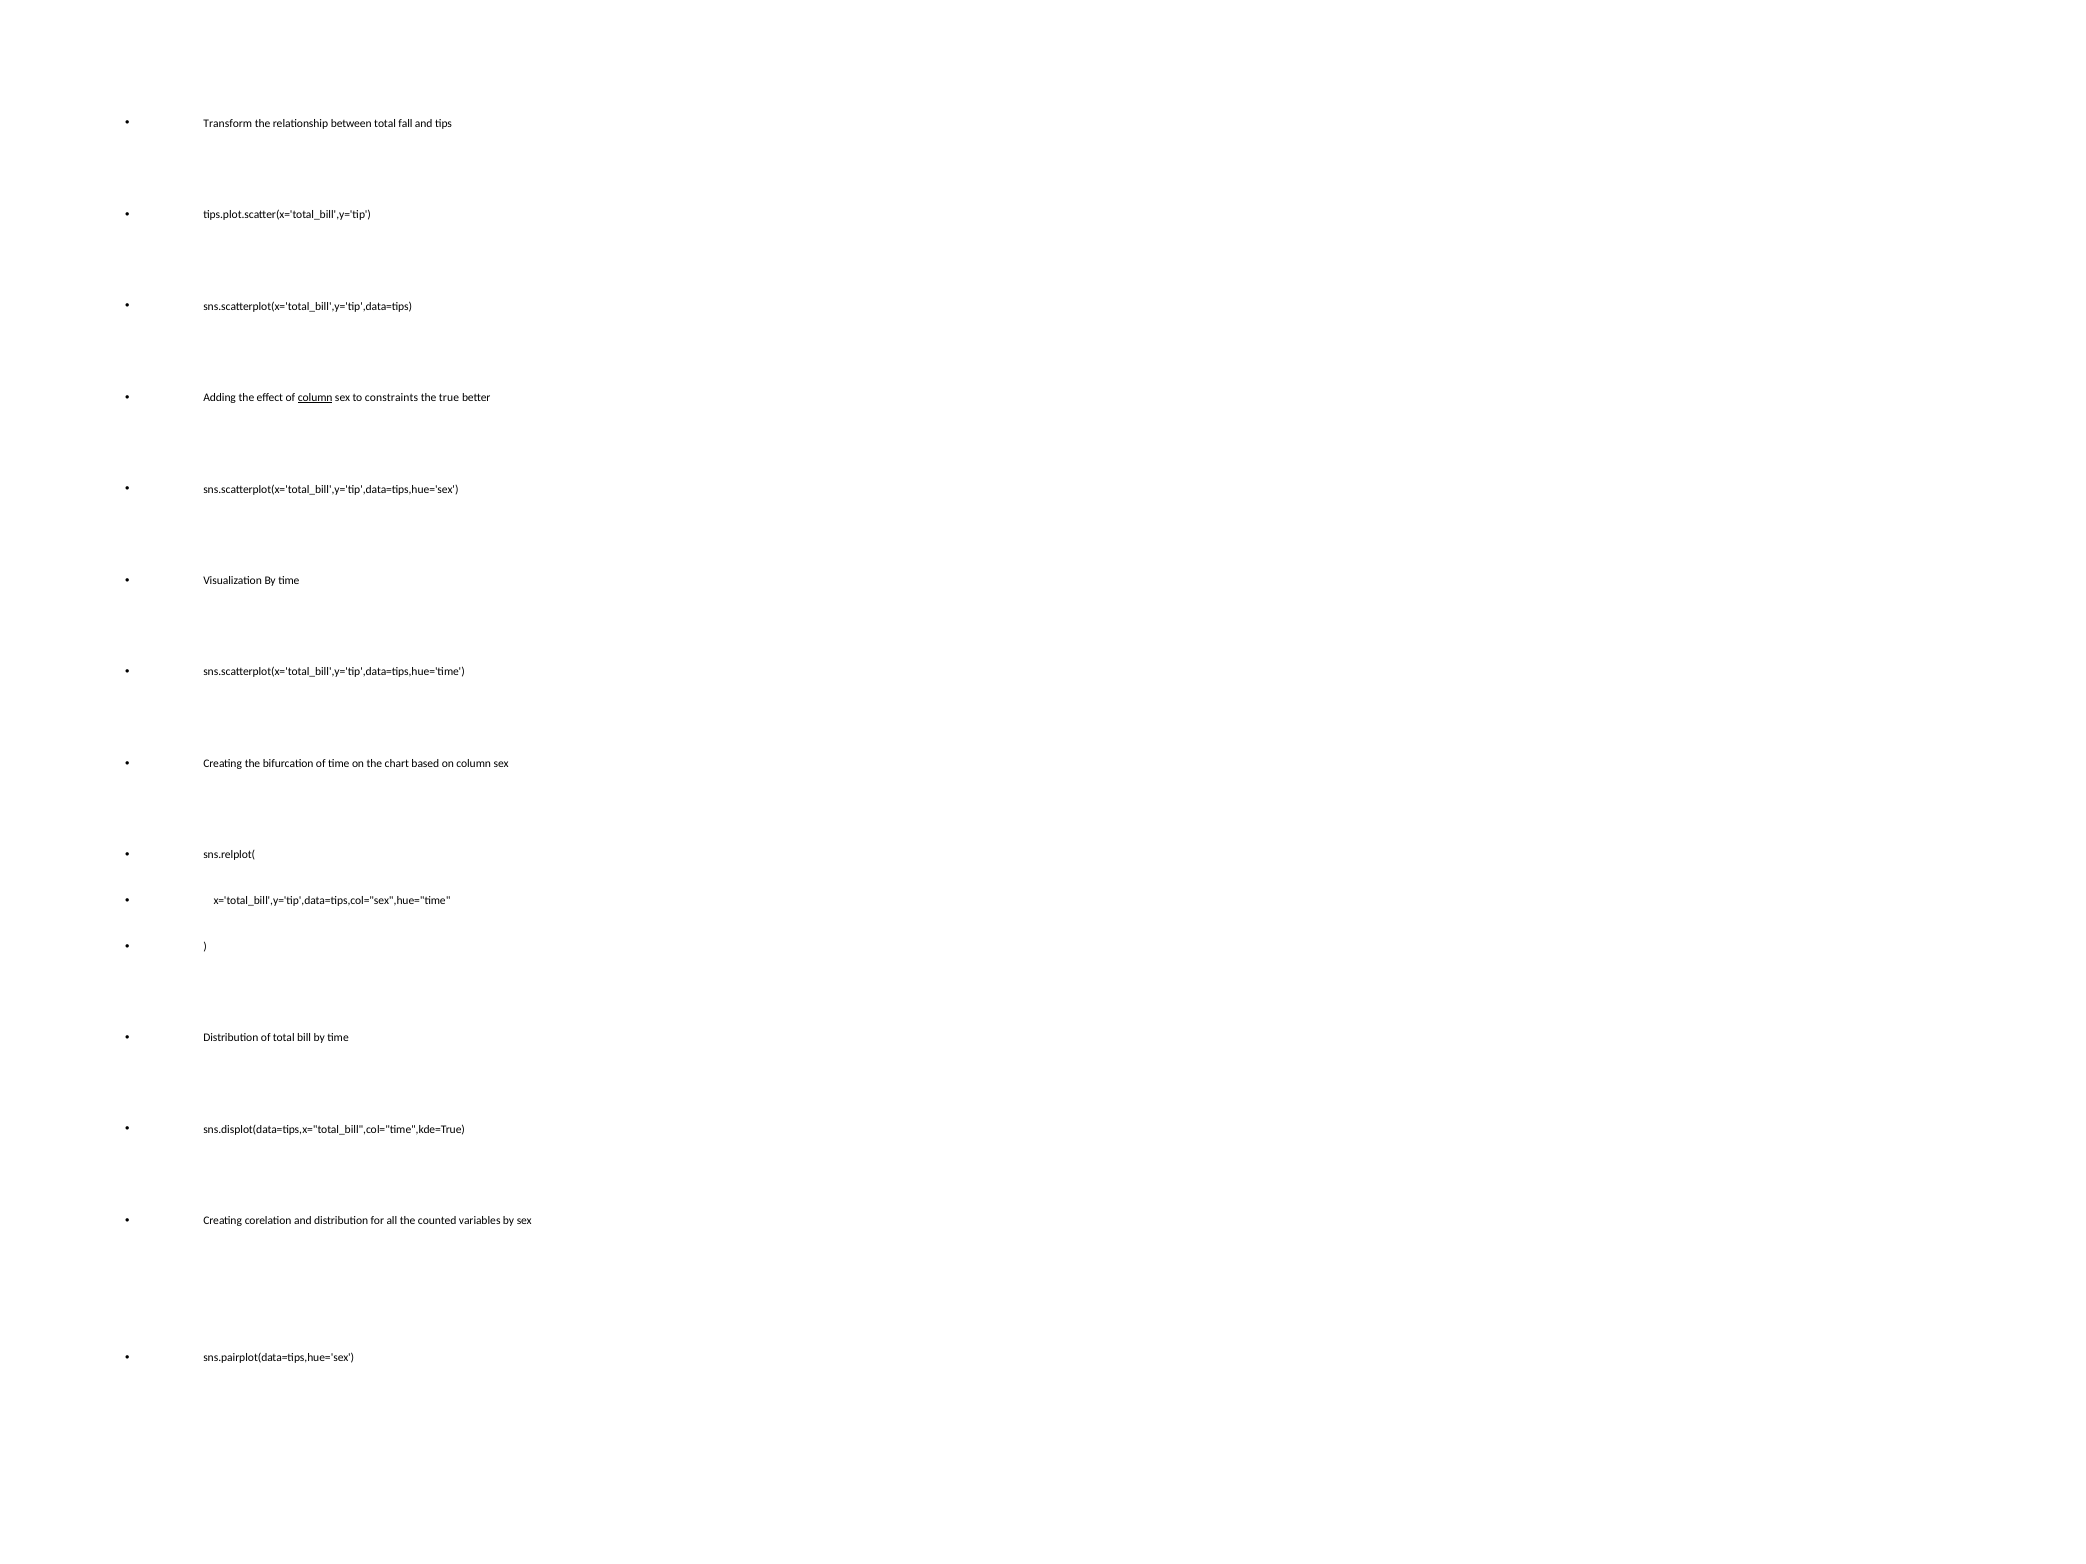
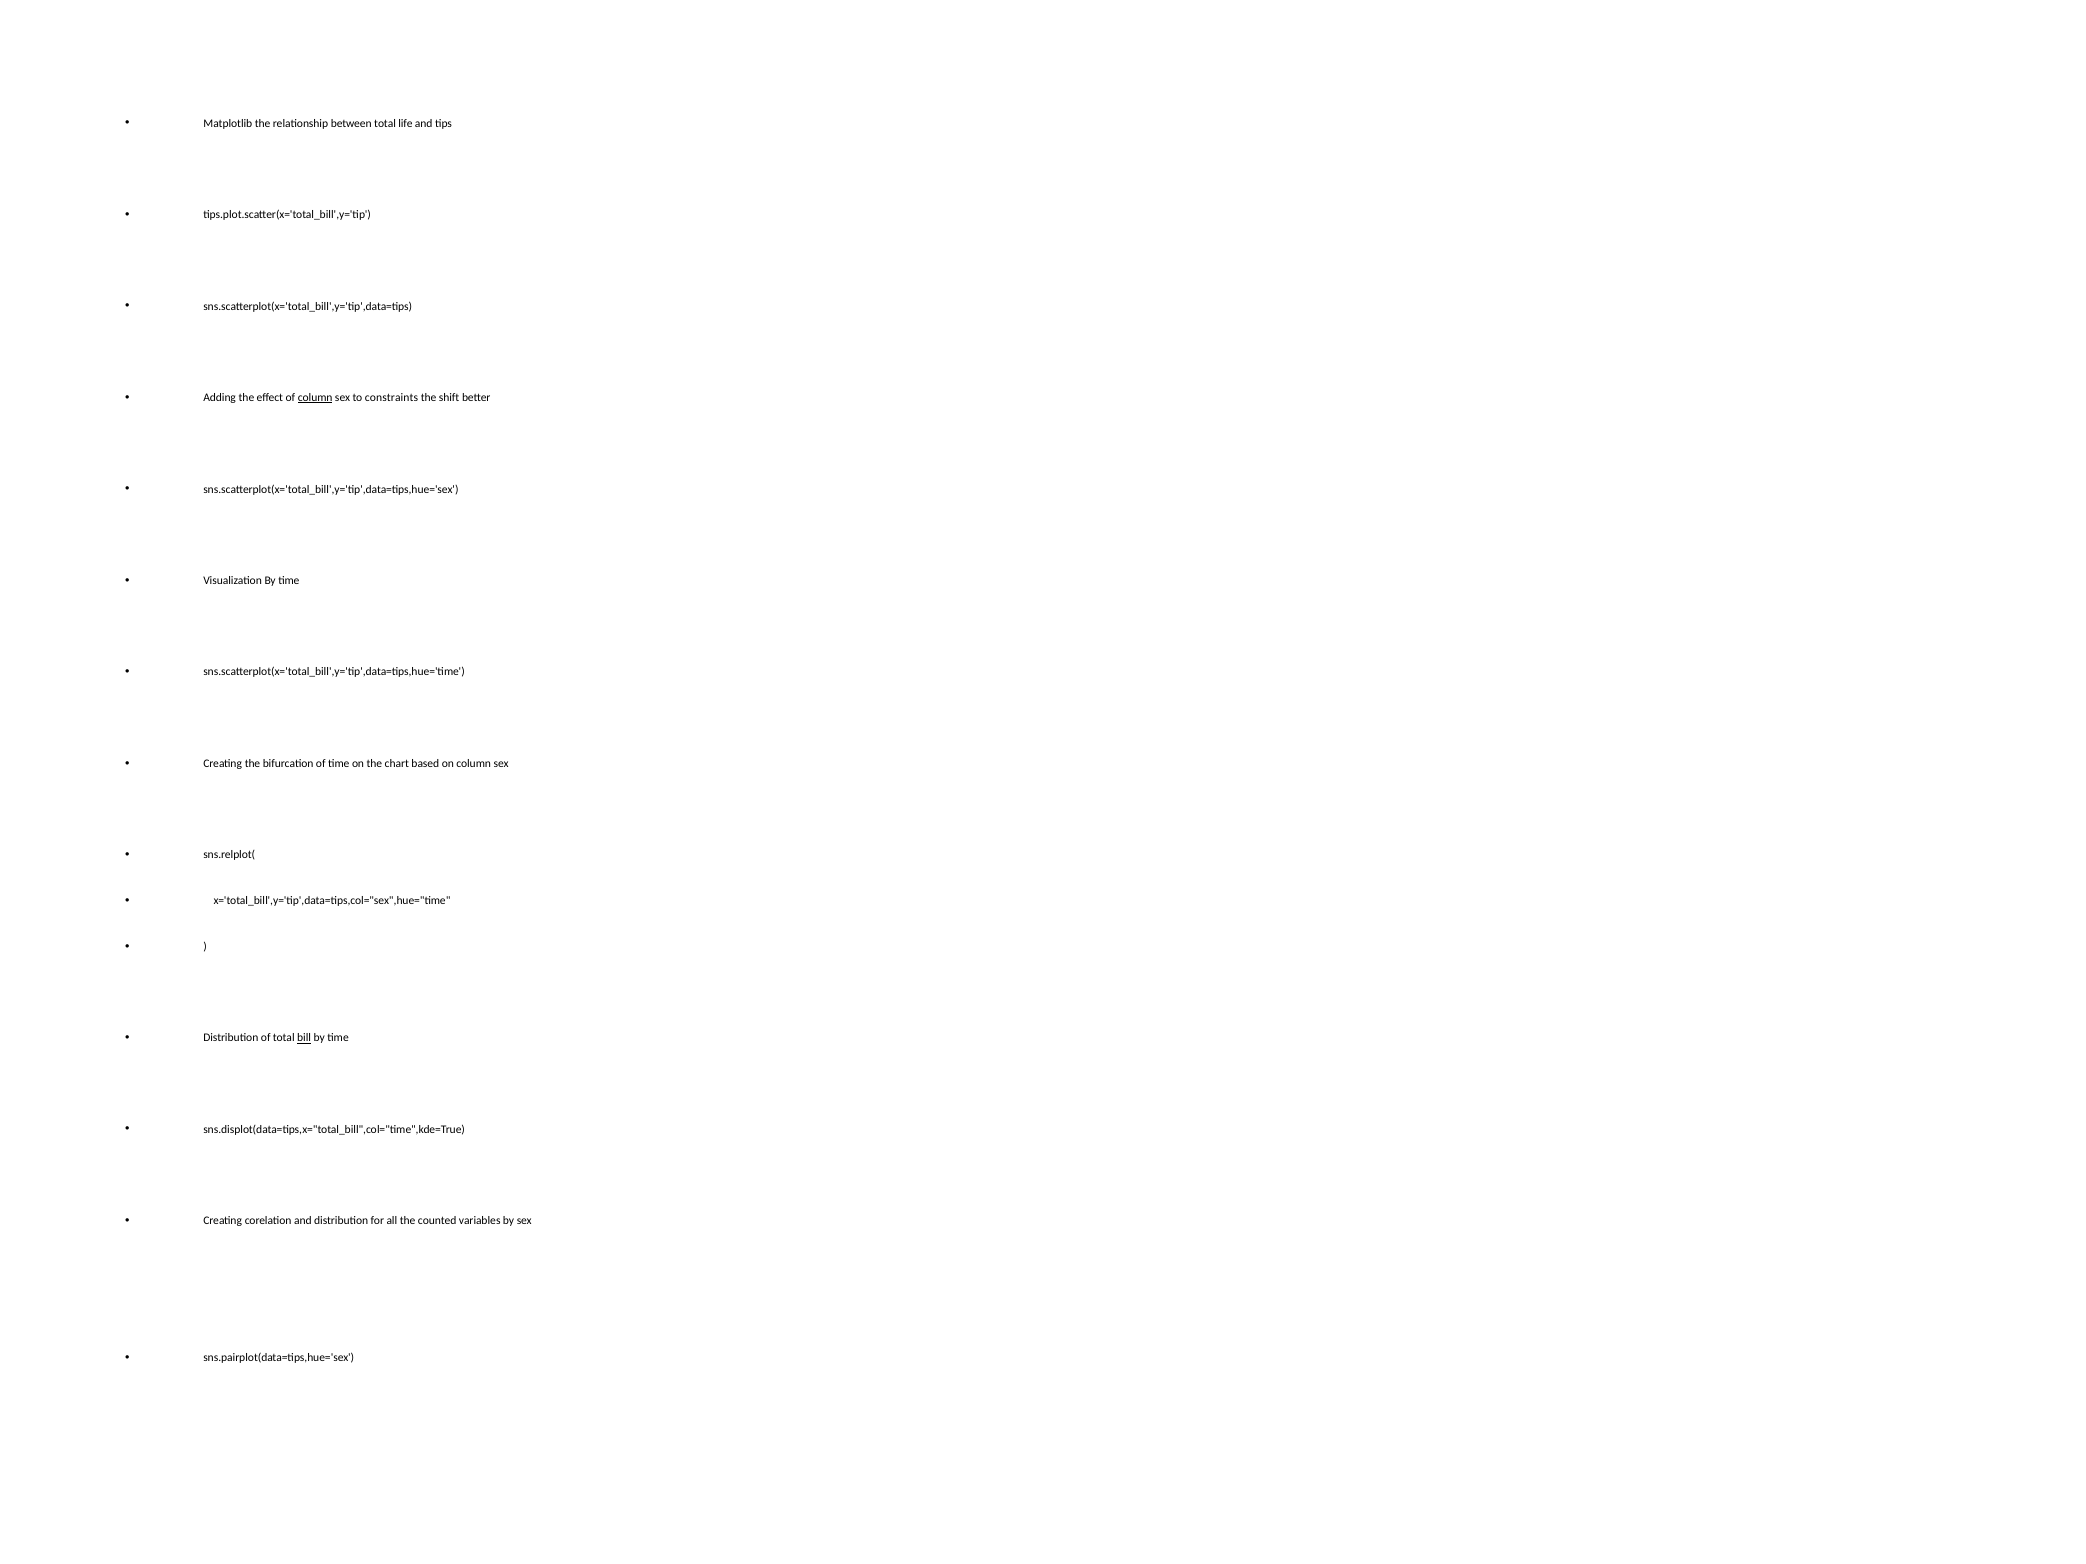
Transform: Transform -> Matplotlib
fall: fall -> life
true: true -> shift
bill underline: none -> present
